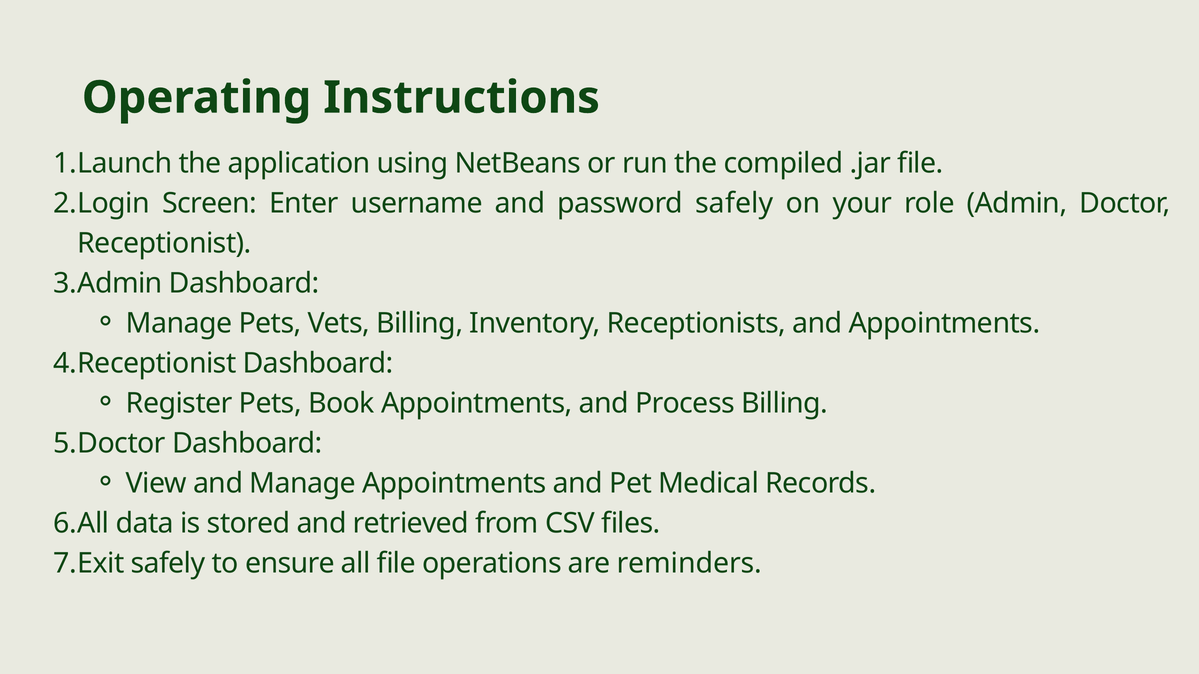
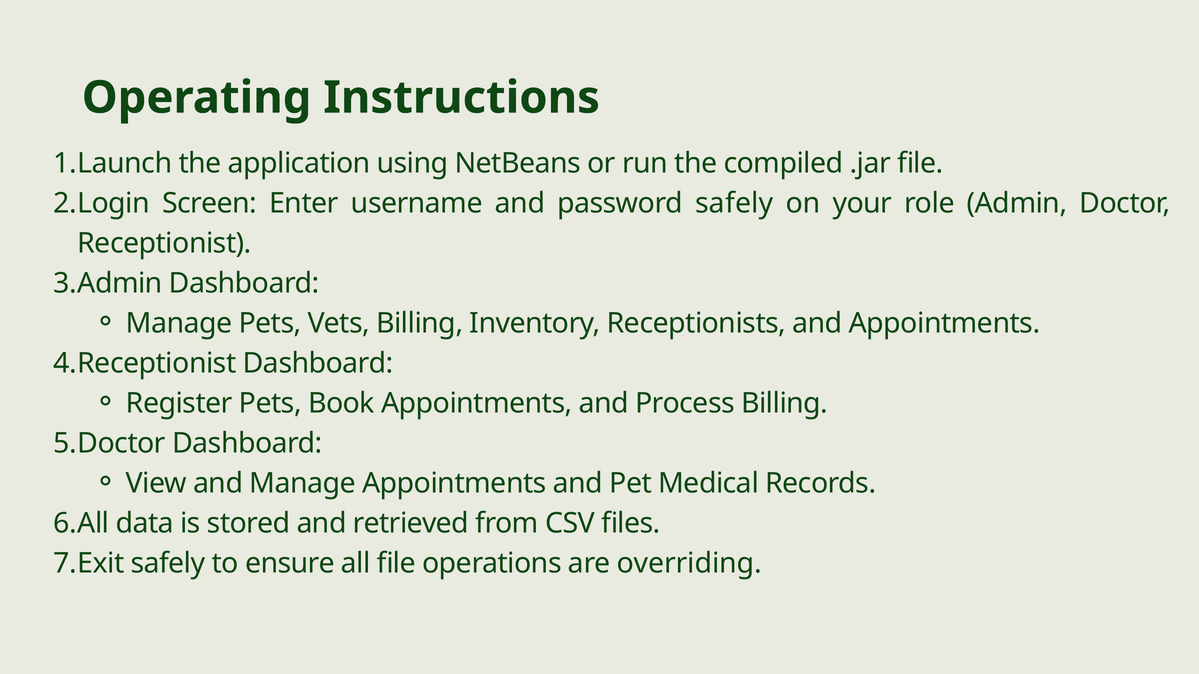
reminders: reminders -> overriding
